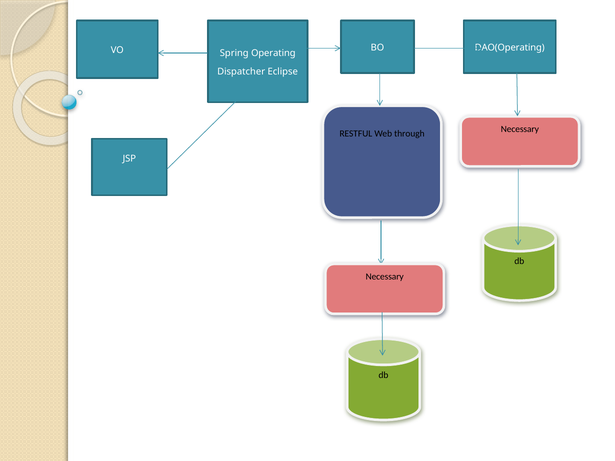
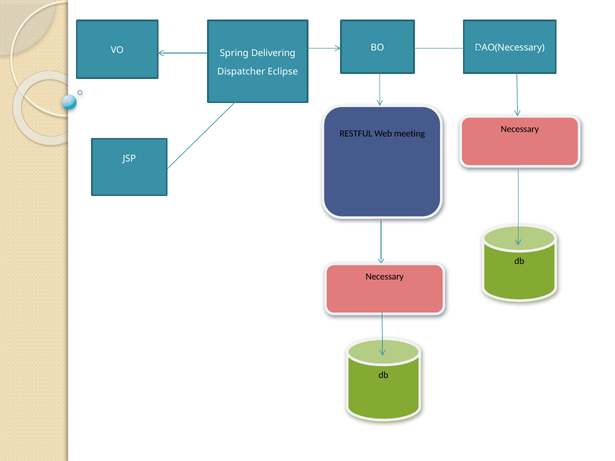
DAO(Operating: DAO(Operating -> DAO(Necessary
Operating: Operating -> Delivering
through: through -> meeting
